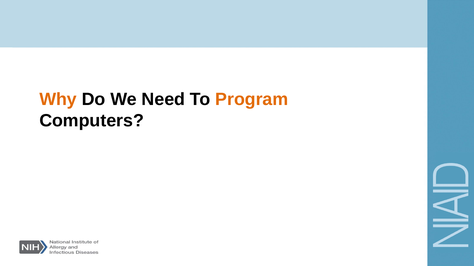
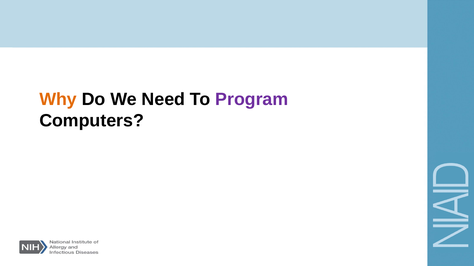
Program colour: orange -> purple
